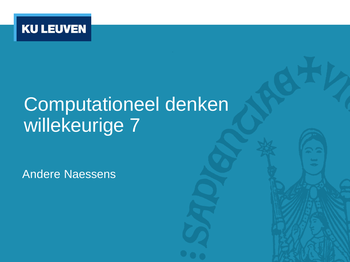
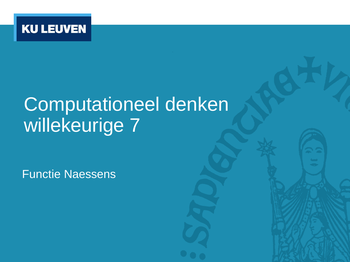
Andere: Andere -> Functie
